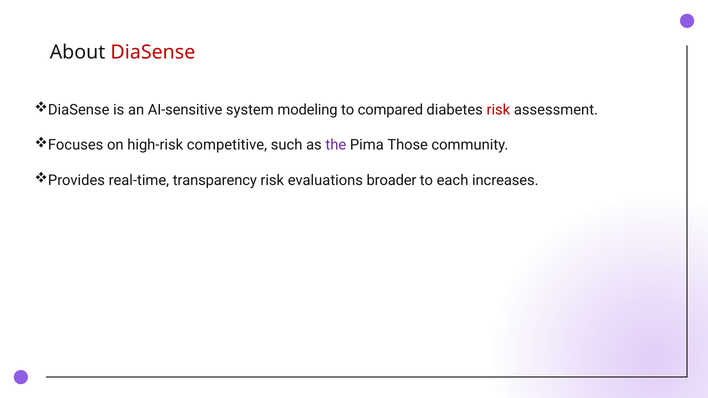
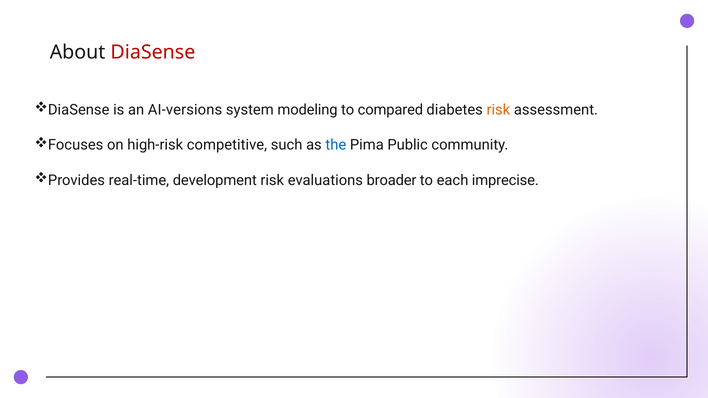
AI-sensitive: AI-sensitive -> AI-versions
risk at (498, 110) colour: red -> orange
the colour: purple -> blue
Those: Those -> Public
transparency: transparency -> development
increases: increases -> imprecise
